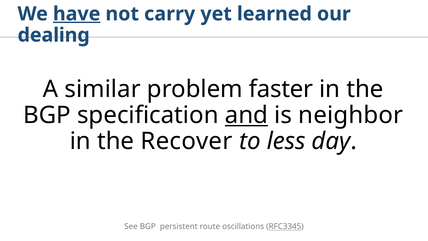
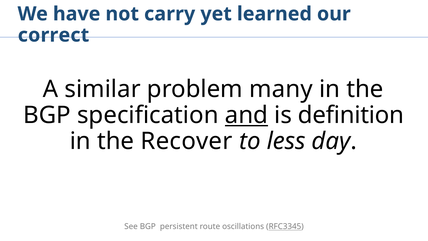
have underline: present -> none
dealing: dealing -> correct
faster: faster -> many
neighbor: neighbor -> definition
